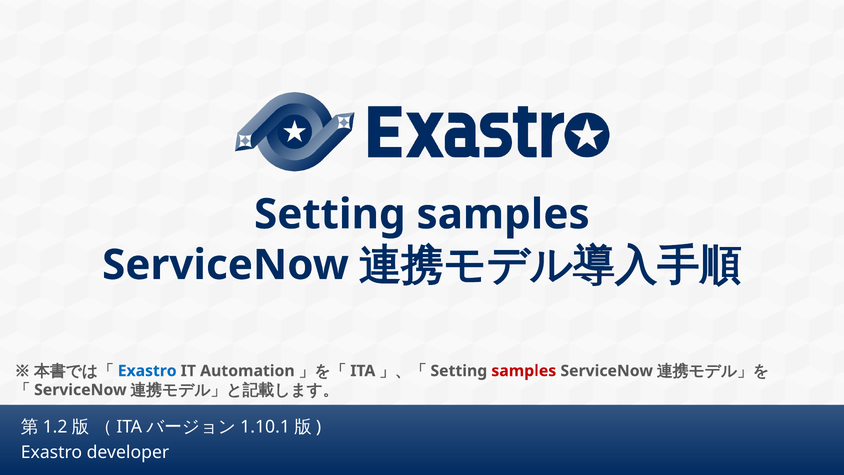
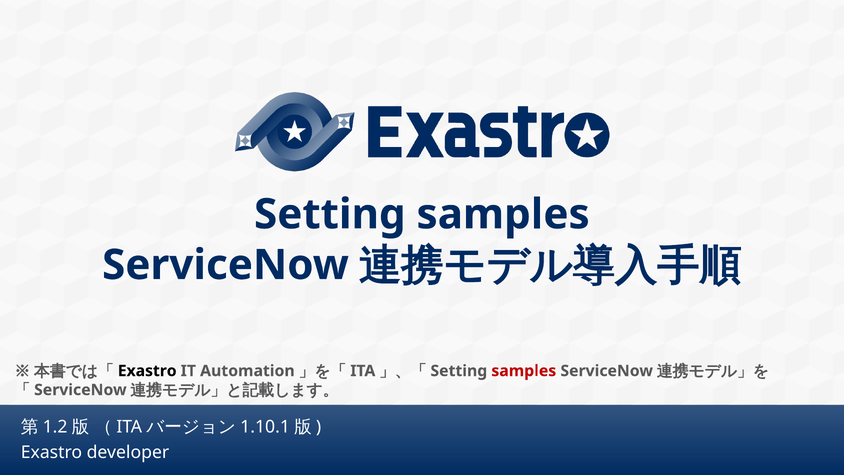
Exastro at (147, 371) colour: blue -> black
